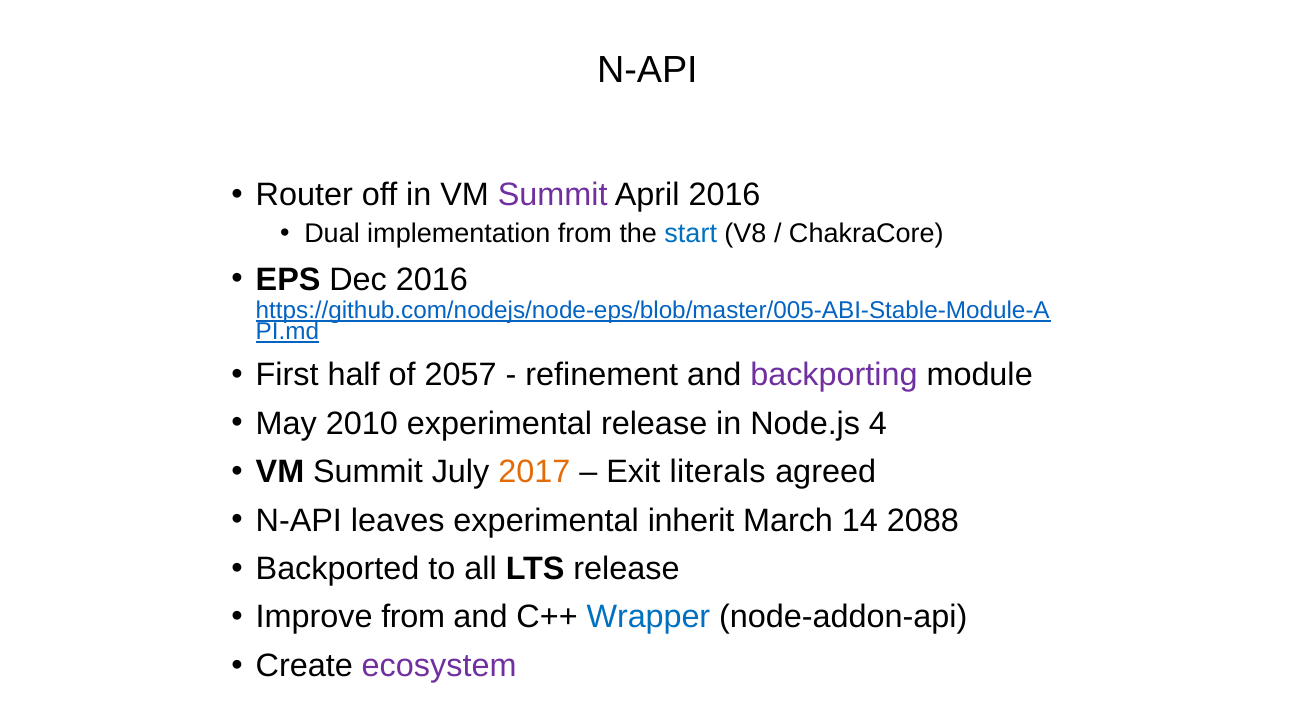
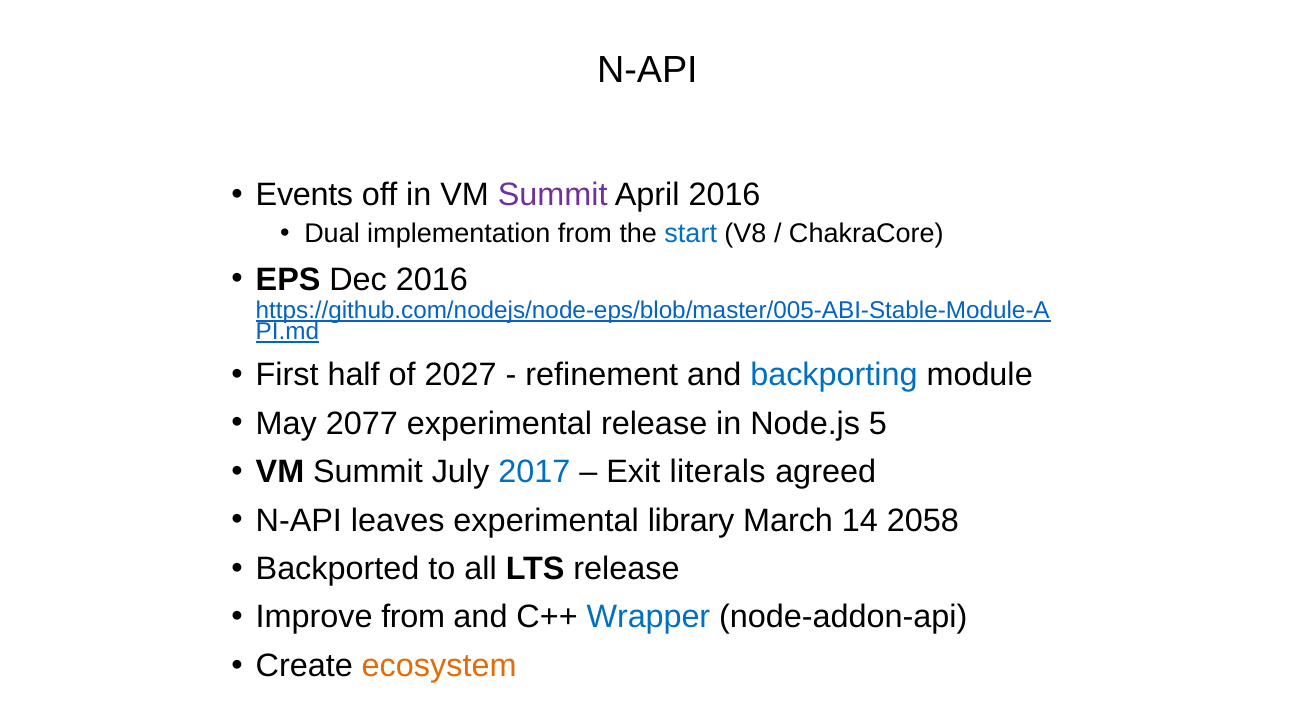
Router: Router -> Events
2057: 2057 -> 2027
backporting colour: purple -> blue
2010: 2010 -> 2077
4: 4 -> 5
2017 colour: orange -> blue
inherit: inherit -> library
2088: 2088 -> 2058
ecosystem colour: purple -> orange
